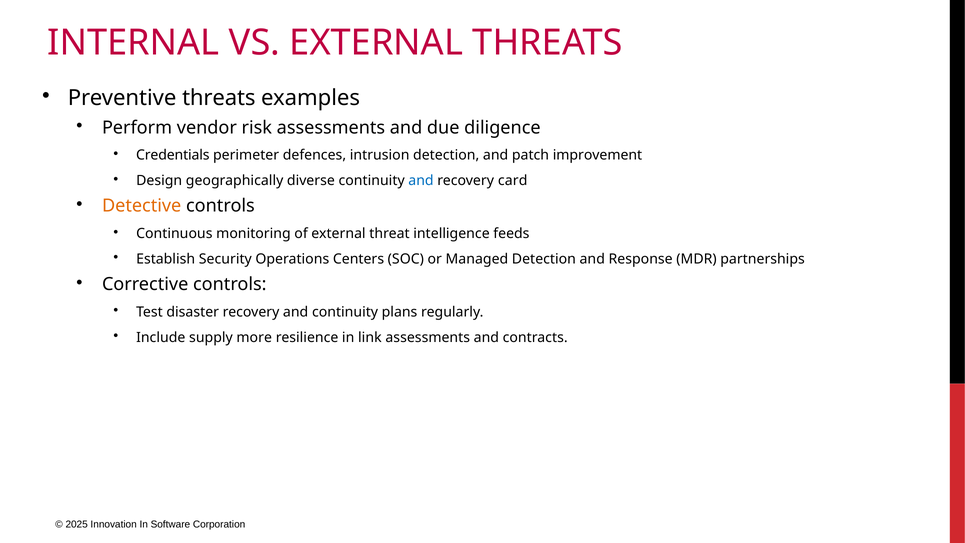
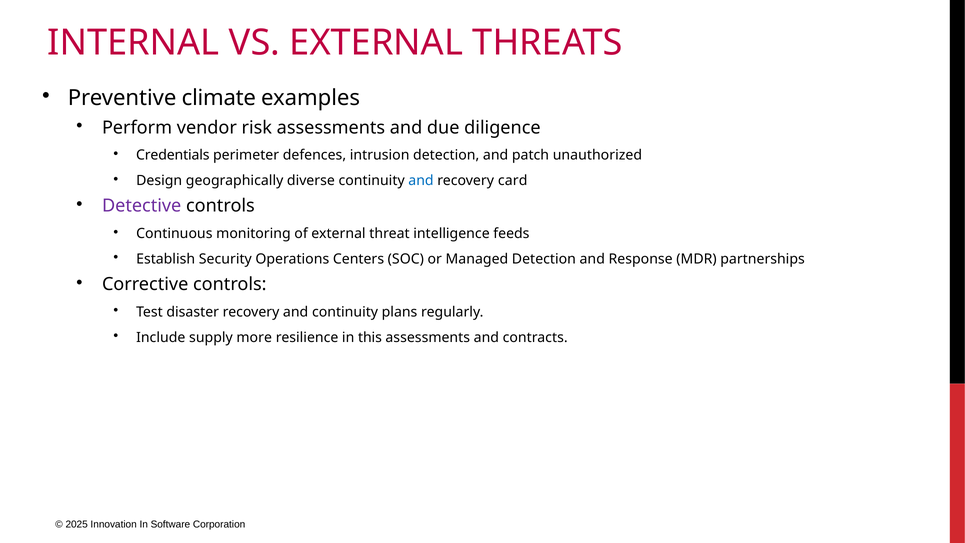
Preventive threats: threats -> climate
improvement: improvement -> unauthorized
Detective colour: orange -> purple
link: link -> this
